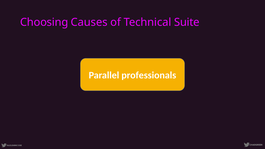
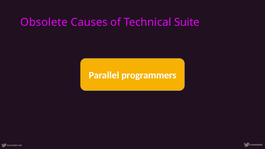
Choosing: Choosing -> Obsolete
professionals: professionals -> programmers
